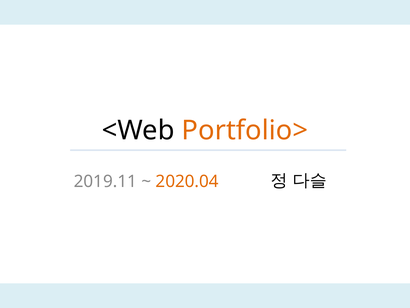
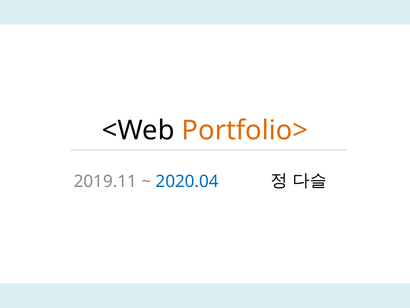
2020.04 colour: orange -> blue
